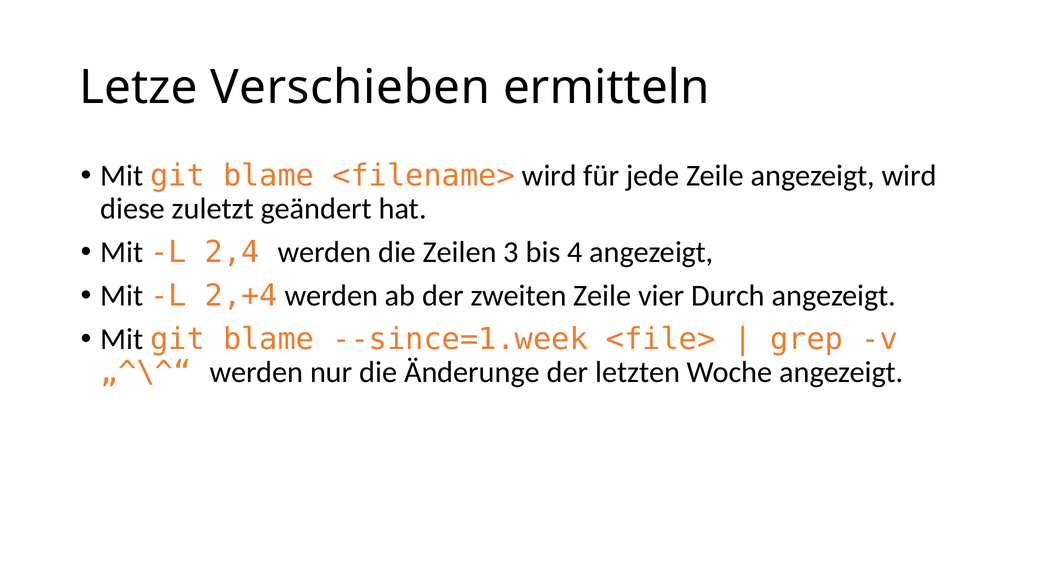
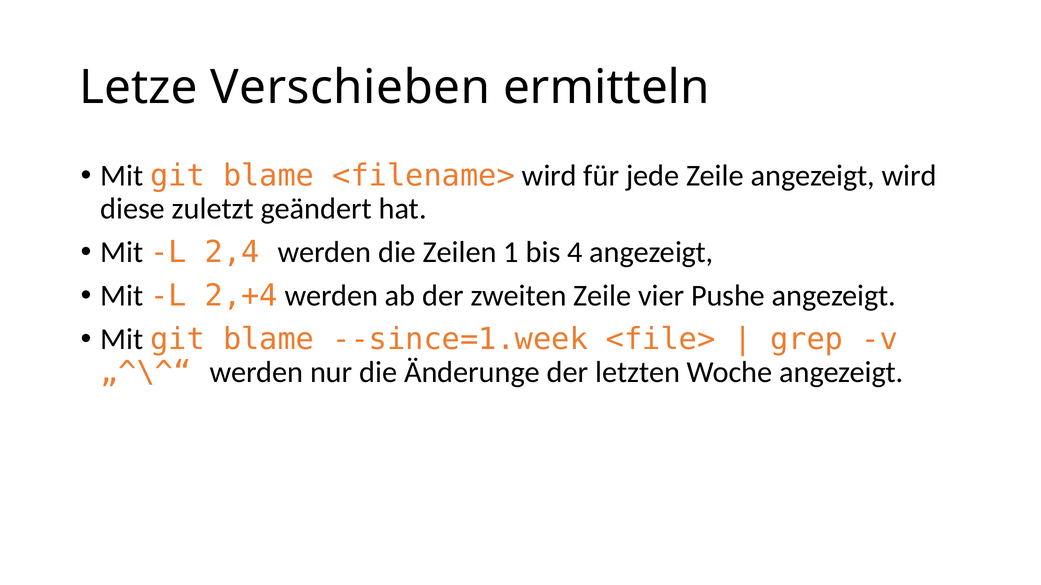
3: 3 -> 1
Durch: Durch -> Pushe
